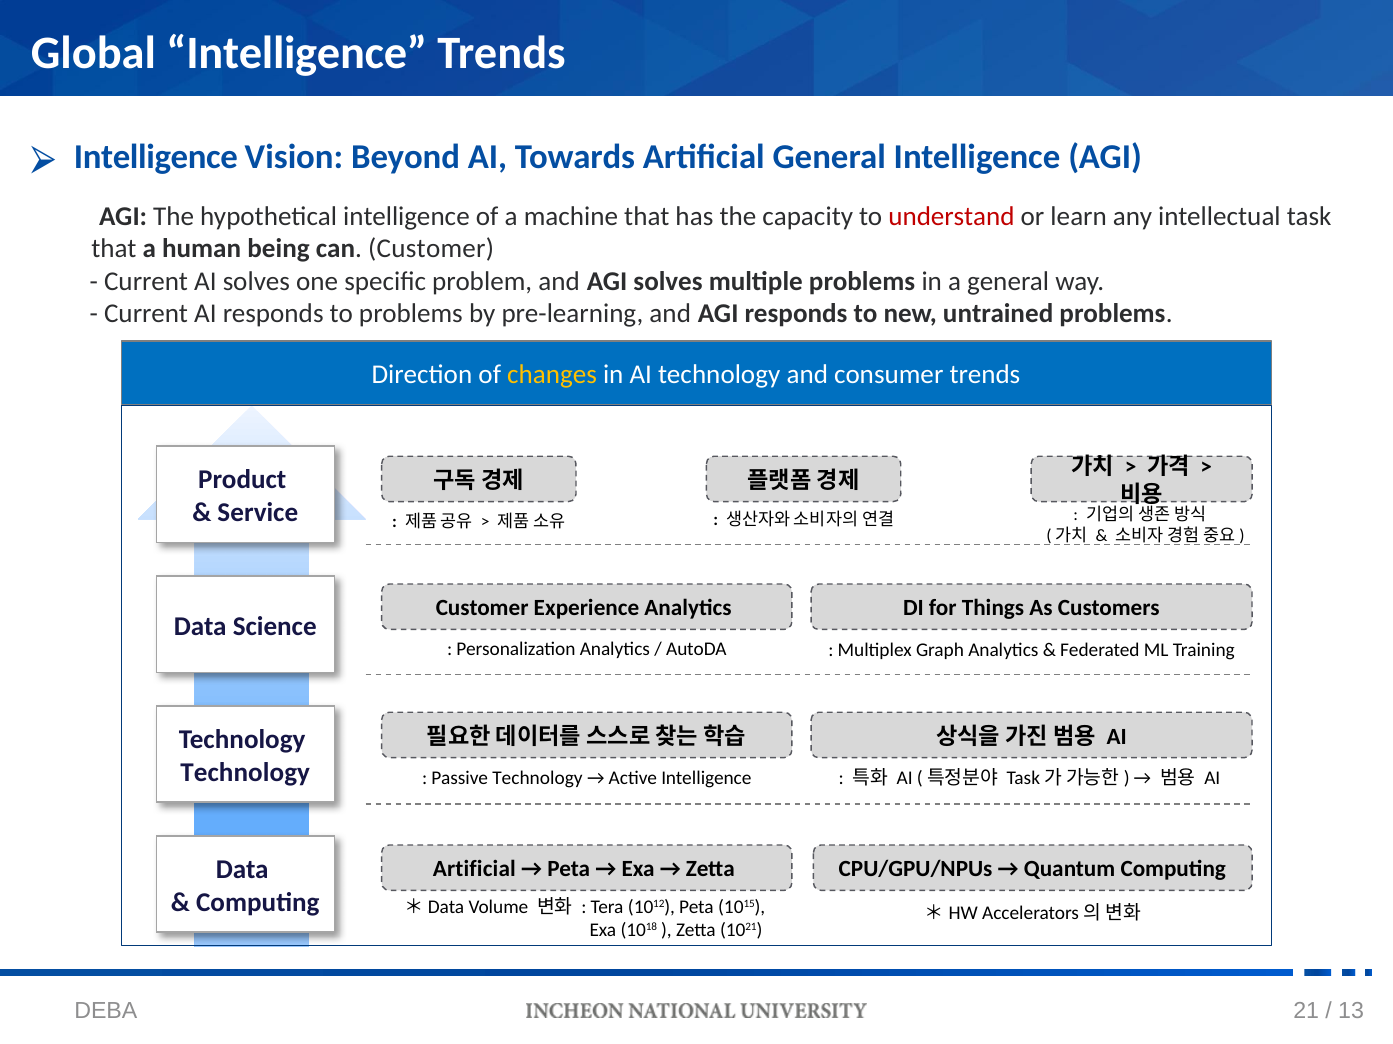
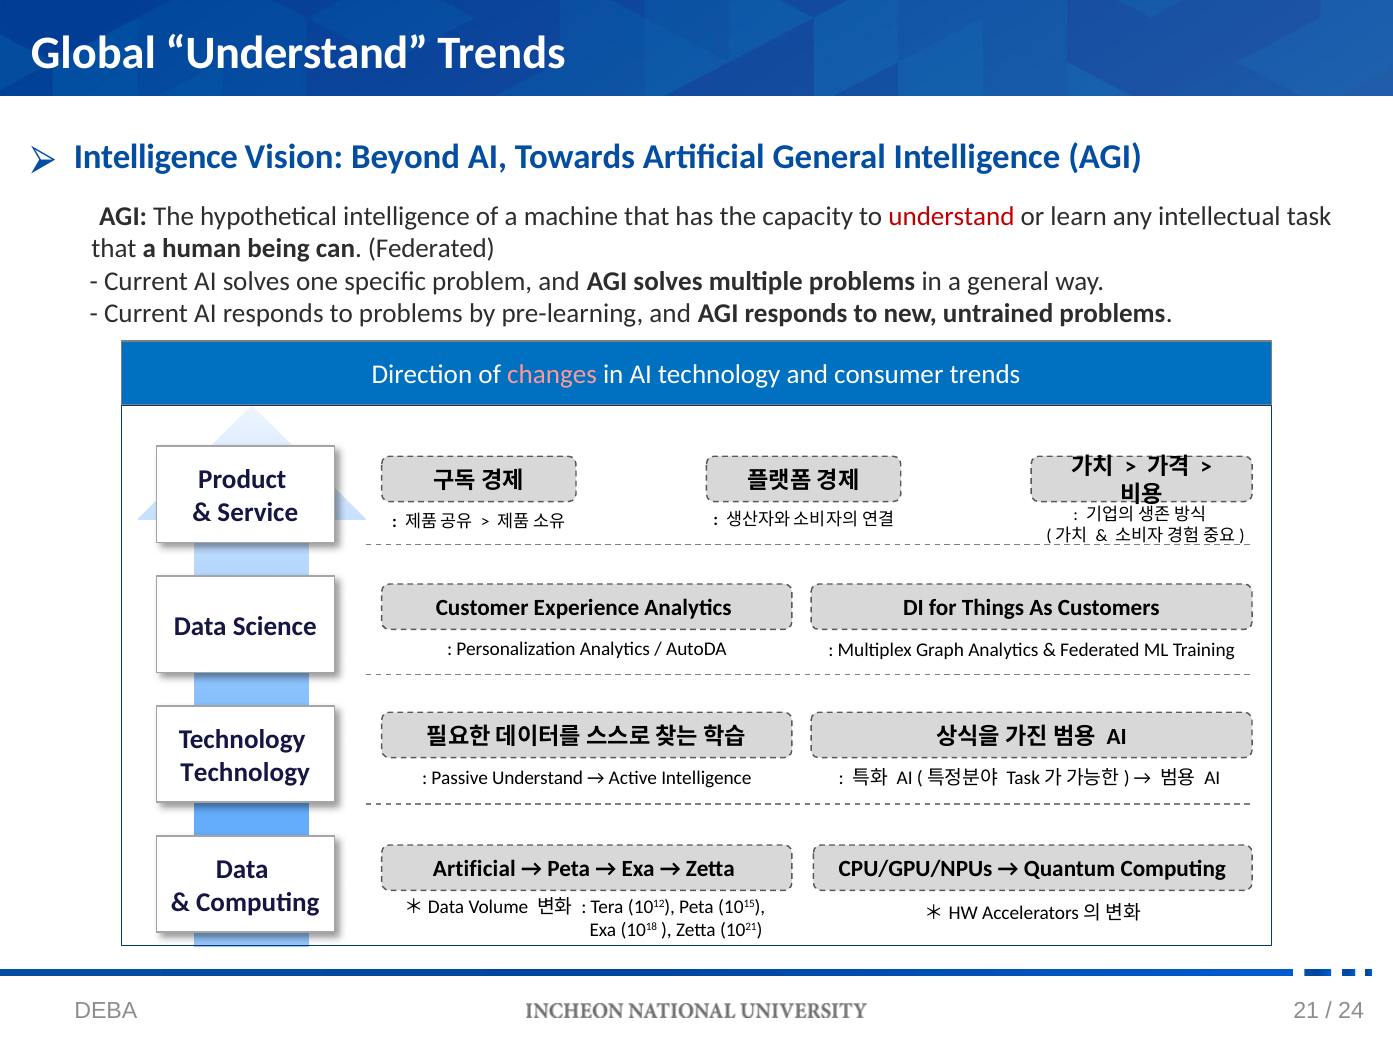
Global Intelligence: Intelligence -> Understand
can Customer: Customer -> Federated
changes colour: yellow -> pink
Passive Technology: Technology -> Understand
13: 13 -> 24
